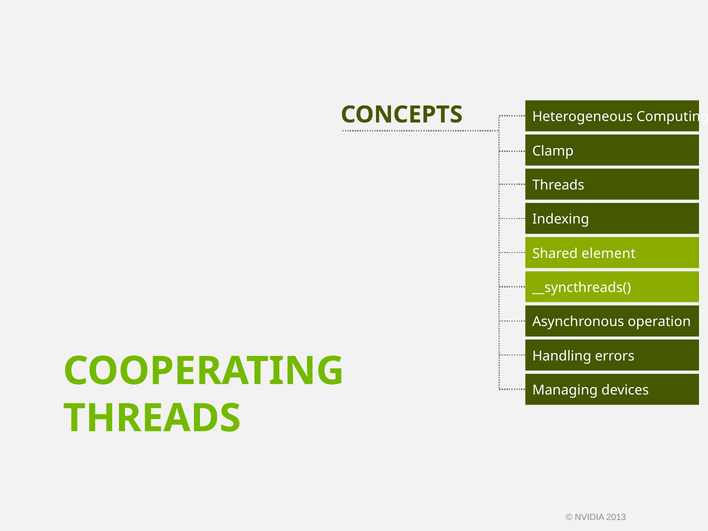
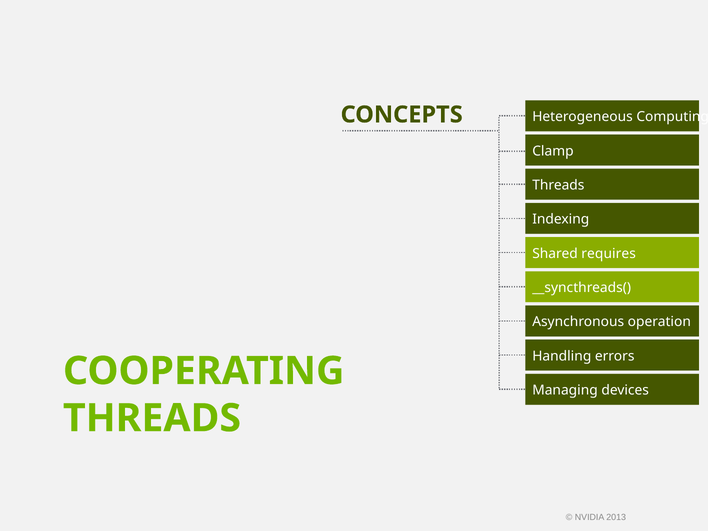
element: element -> requires
